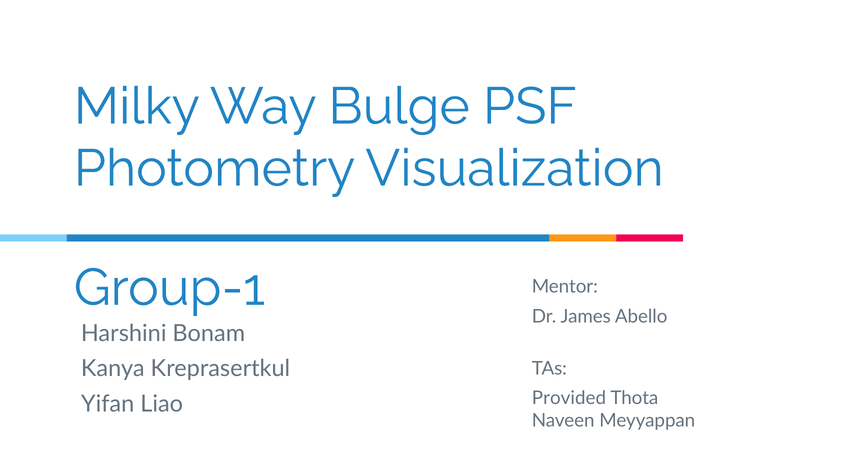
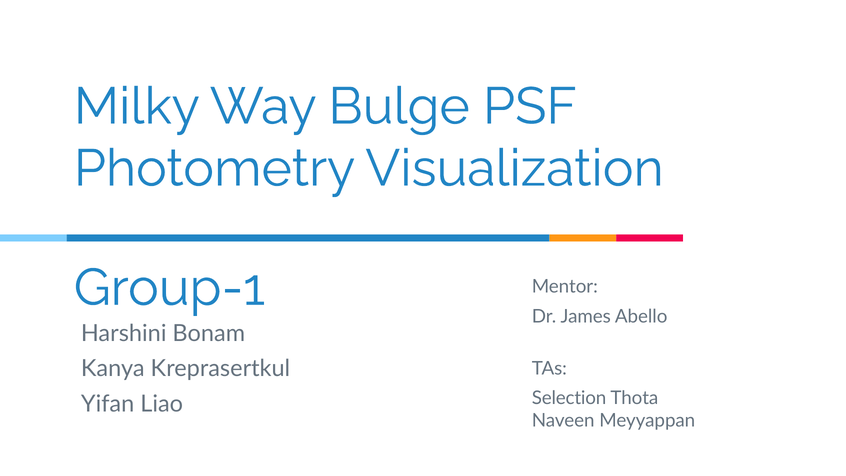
Provided: Provided -> Selection
